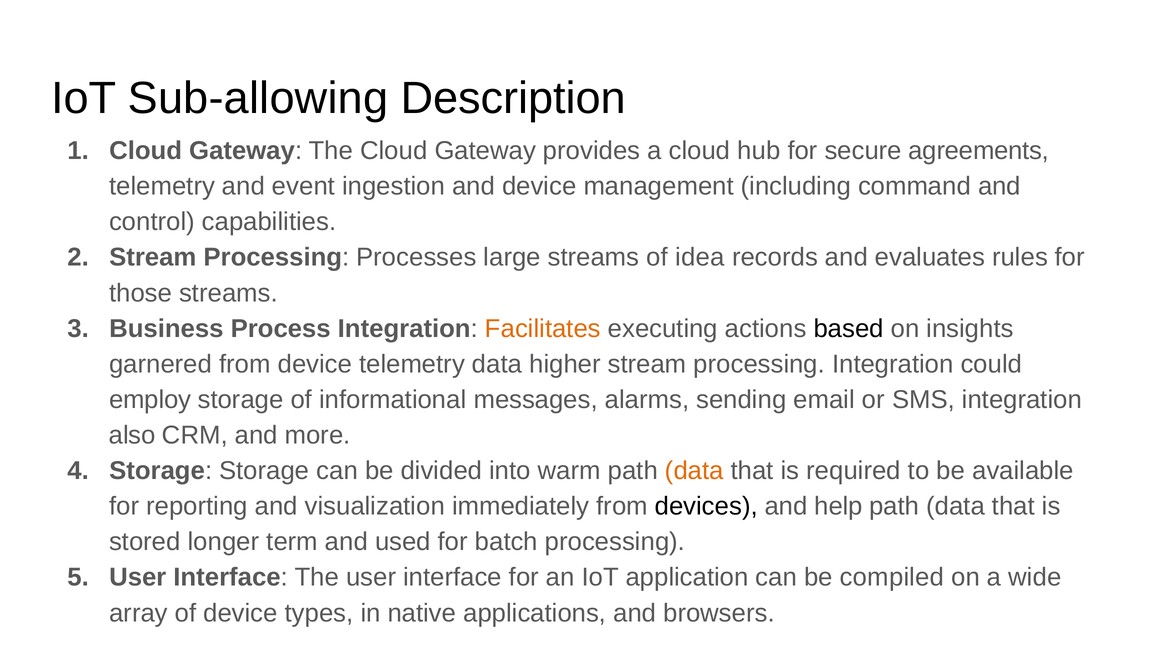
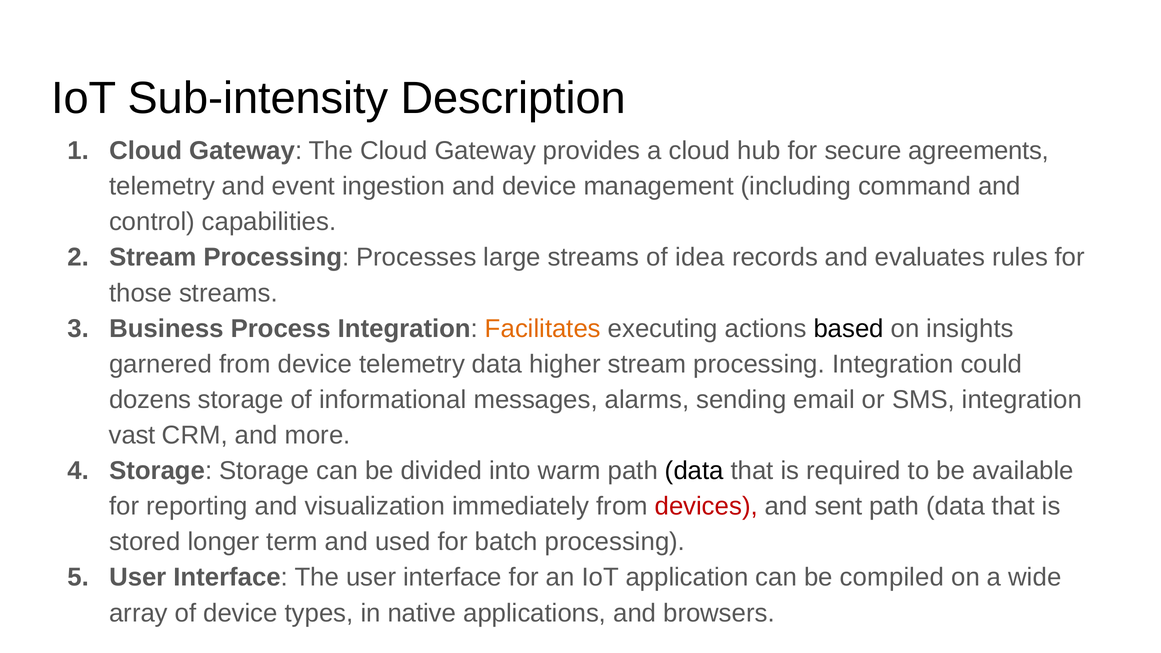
Sub-allowing: Sub-allowing -> Sub-intensity
employ: employ -> dozens
also: also -> vast
data at (694, 471) colour: orange -> black
devices colour: black -> red
help: help -> sent
